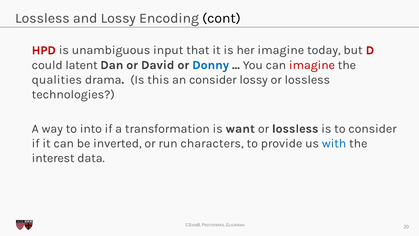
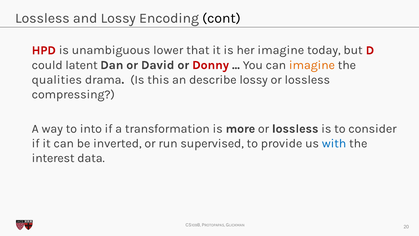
input: input -> lower
Donny colour: blue -> red
imagine at (312, 65) colour: red -> orange
an consider: consider -> describe
technologies: technologies -> compressing
want: want -> more
characters: characters -> supervised
